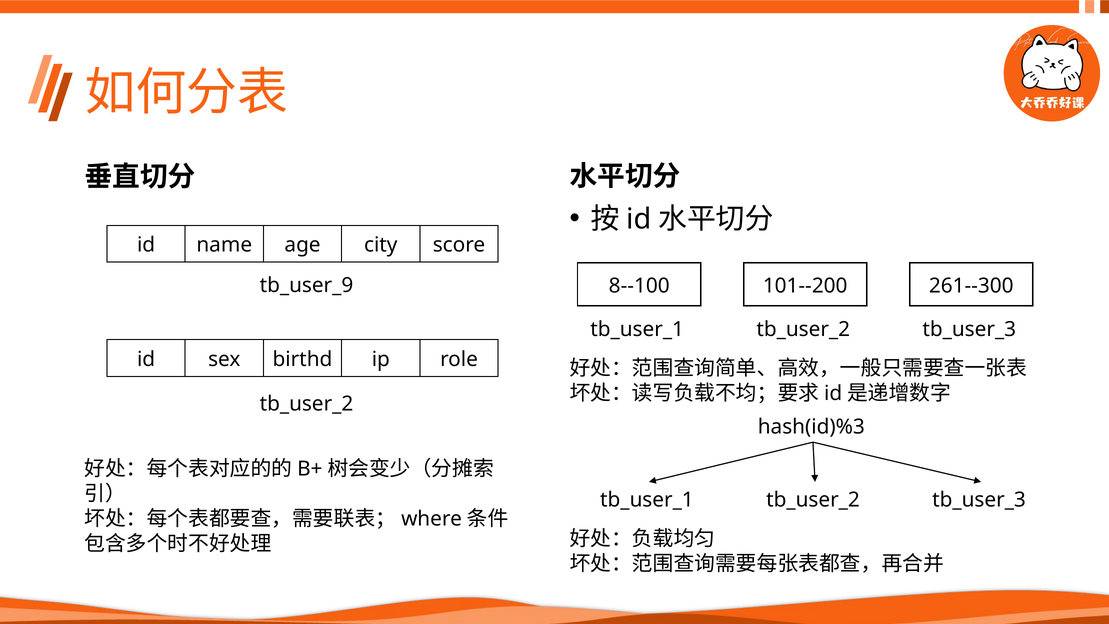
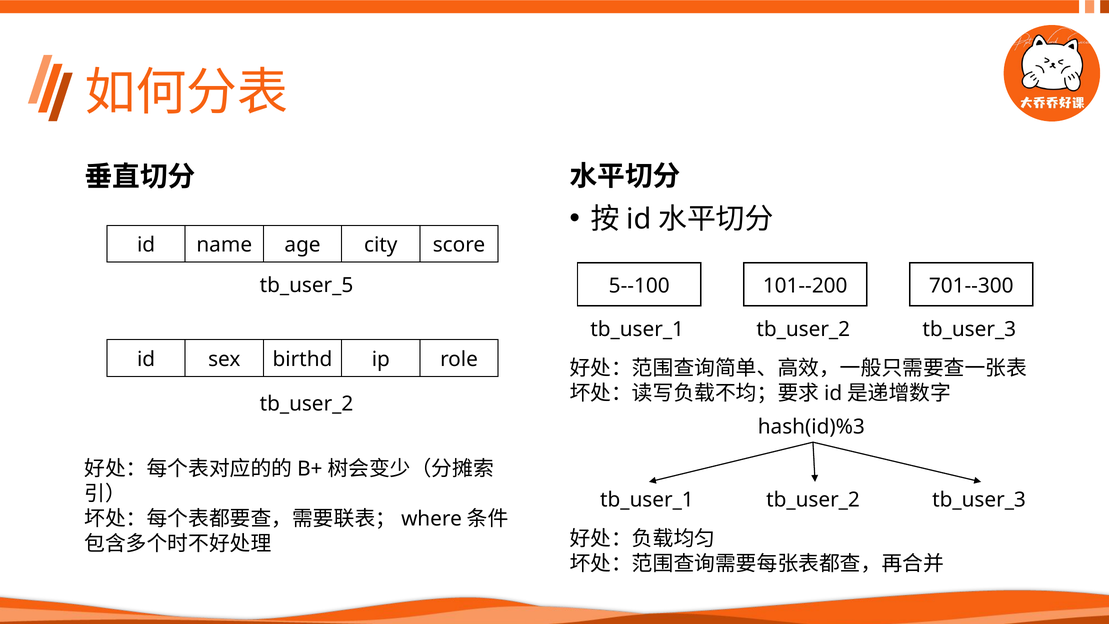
tb_user_9: tb_user_9 -> tb_user_5
8--100: 8--100 -> 5--100
261--300: 261--300 -> 701--300
